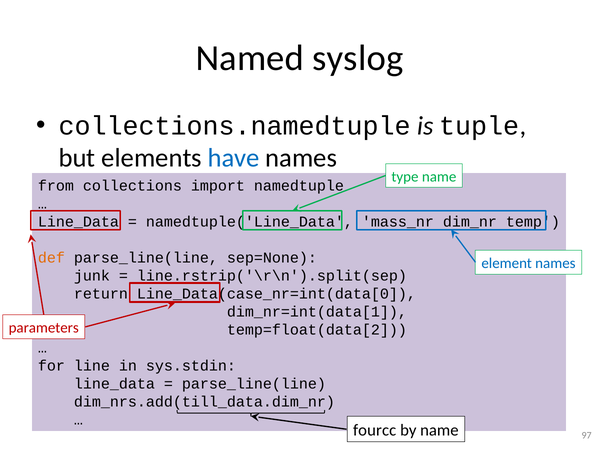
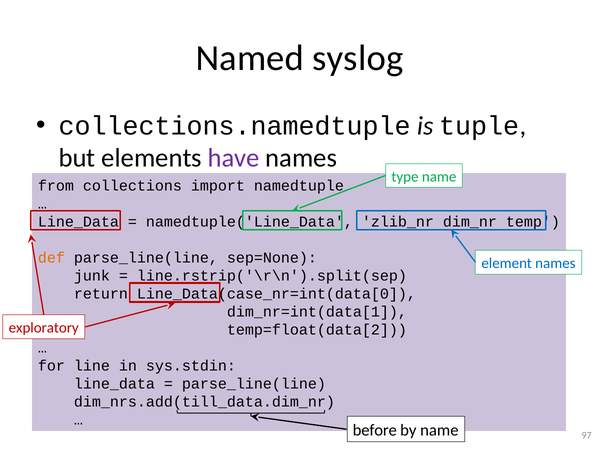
have colour: blue -> purple
mass_nr: mass_nr -> zlib_nr
parameters: parameters -> exploratory
fourcc: fourcc -> before
